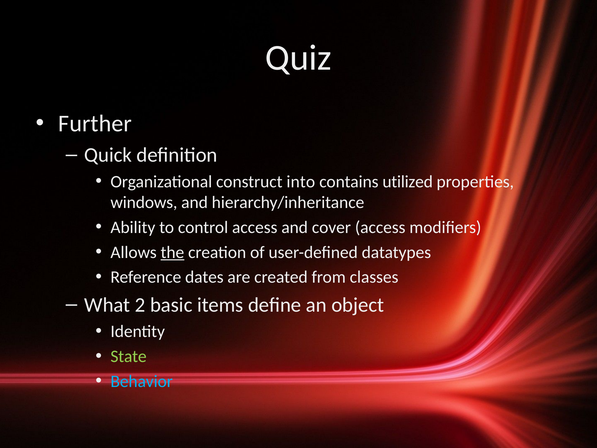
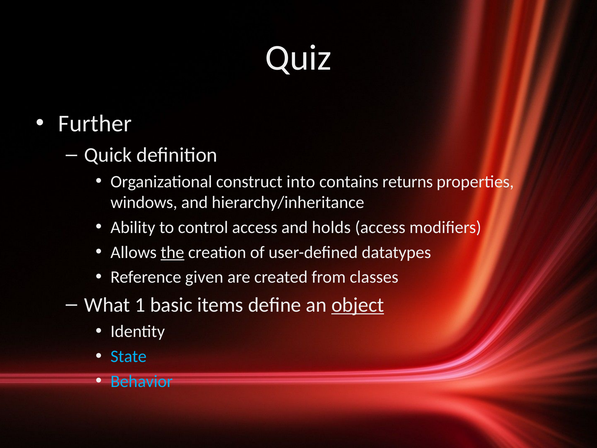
utilized: utilized -> returns
cover: cover -> holds
dates: dates -> given
2: 2 -> 1
object underline: none -> present
State colour: light green -> light blue
